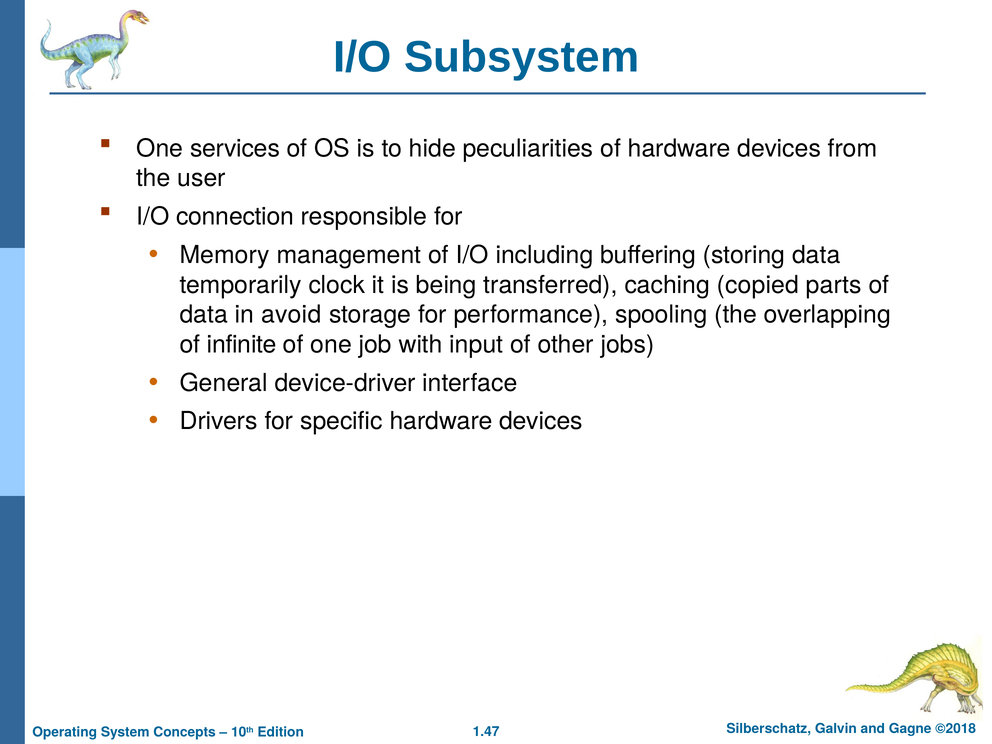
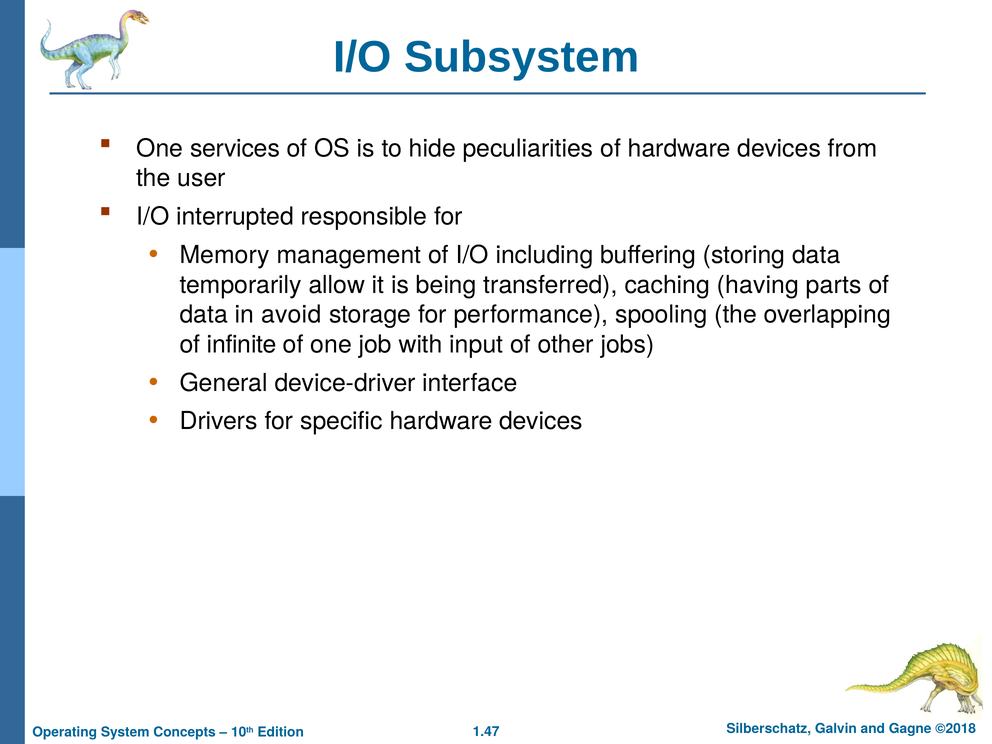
connection: connection -> interrupted
clock: clock -> allow
copied: copied -> having
